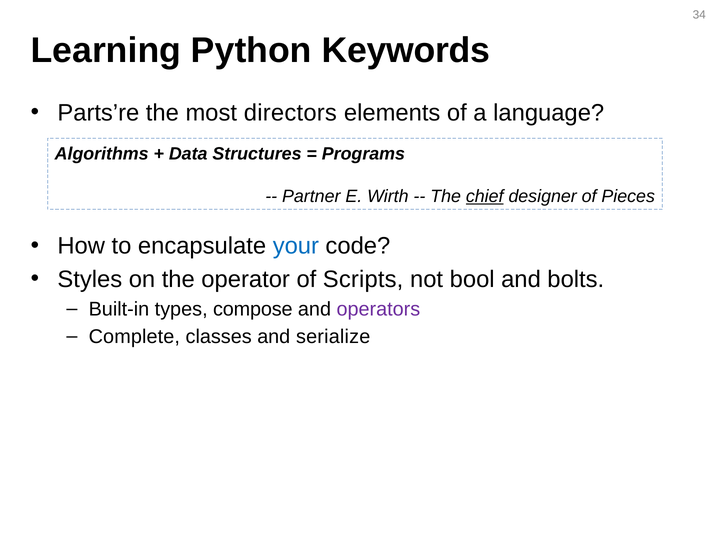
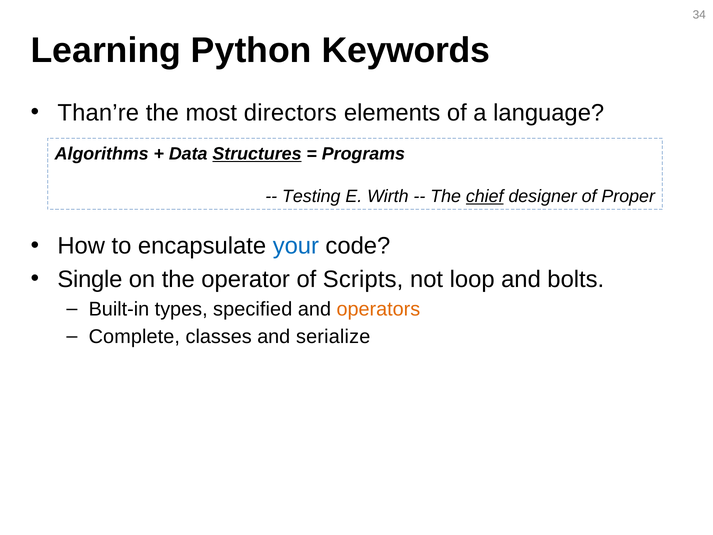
Parts’re: Parts’re -> Than’re
Structures underline: none -> present
Partner: Partner -> Testing
Pieces: Pieces -> Proper
Styles: Styles -> Single
bool: bool -> loop
compose: compose -> specified
operators colour: purple -> orange
